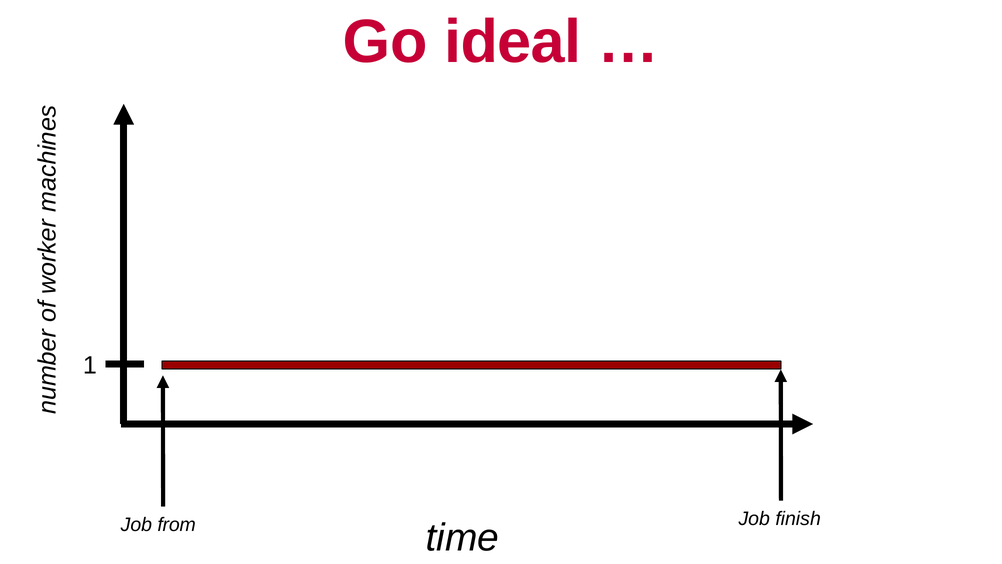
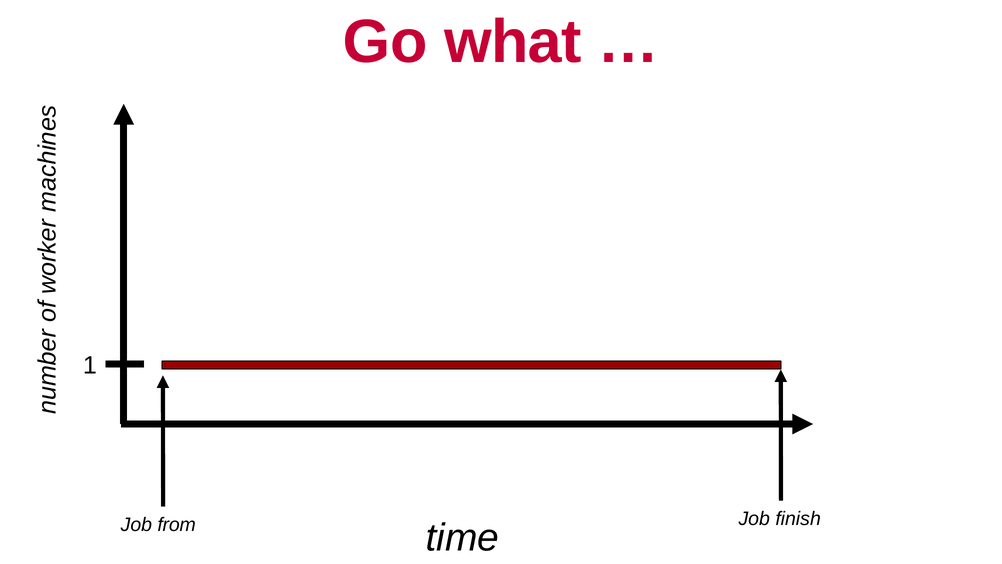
ideal: ideal -> what
